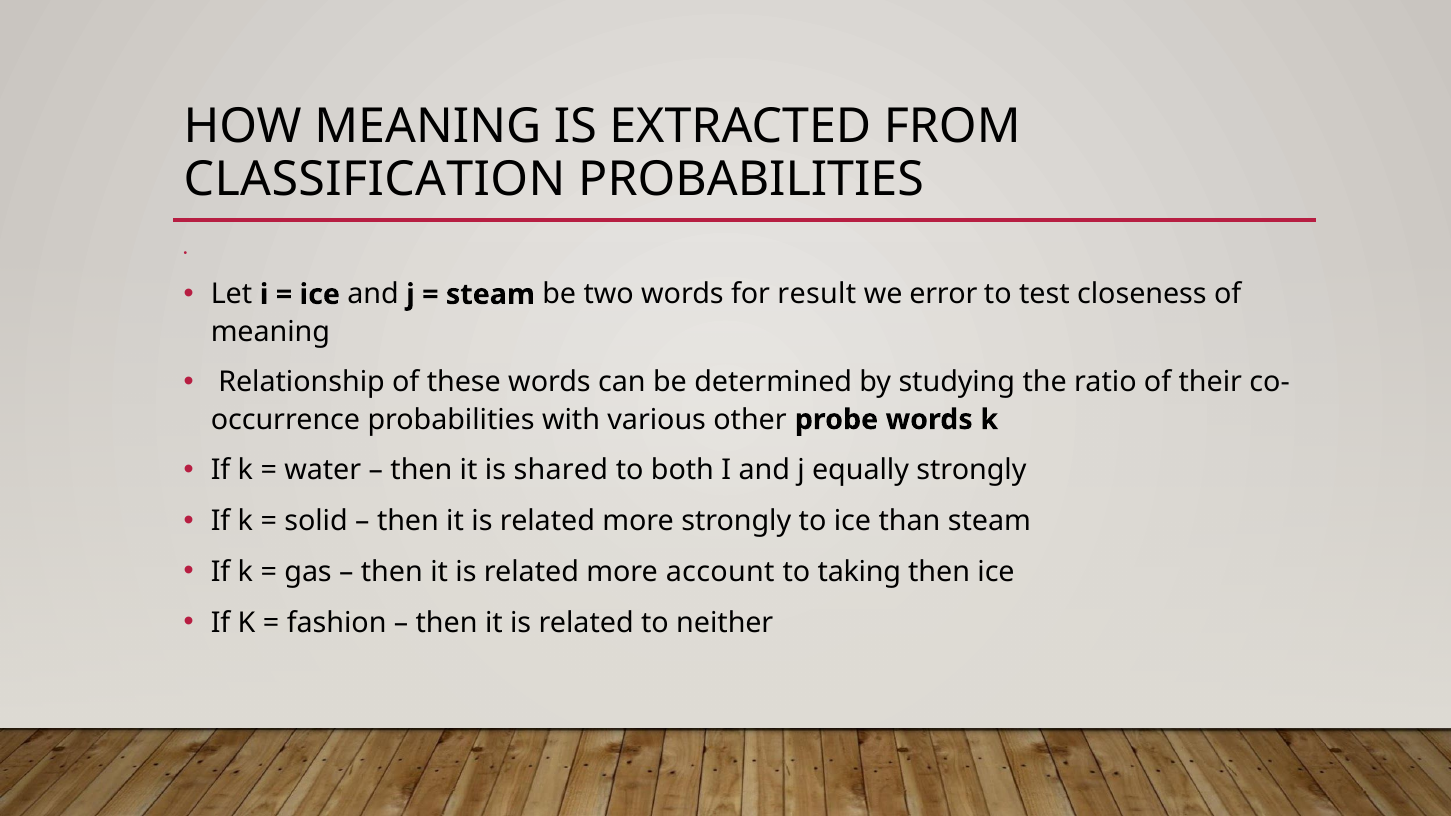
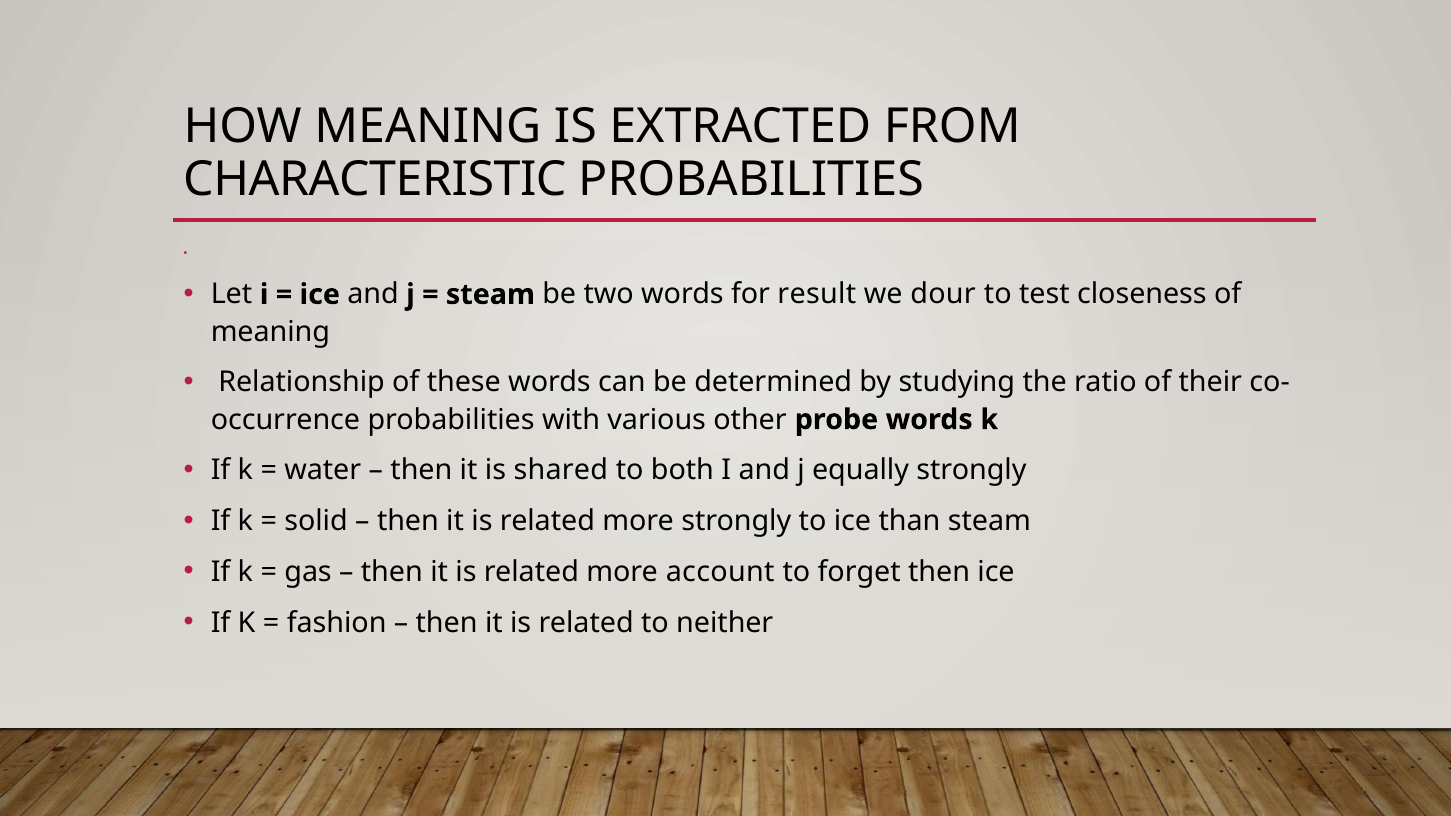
CLASSIFICATION: CLASSIFICATION -> CHARACTERISTIC
error: error -> dour
taking: taking -> forget
